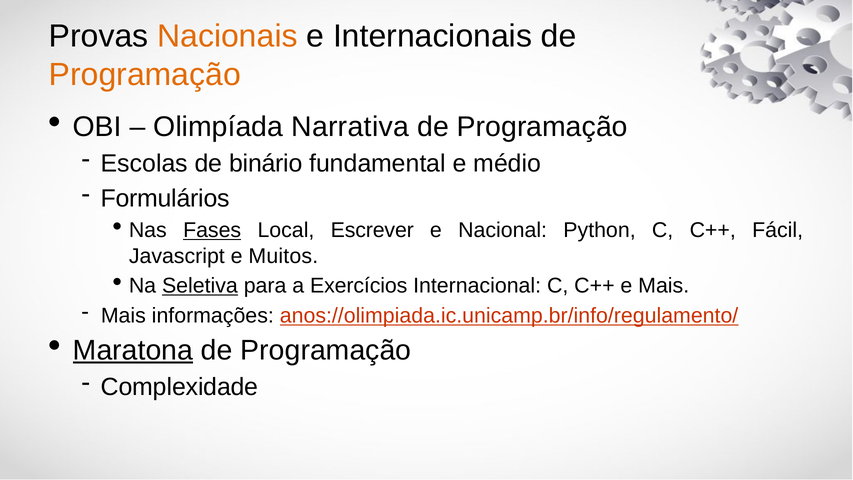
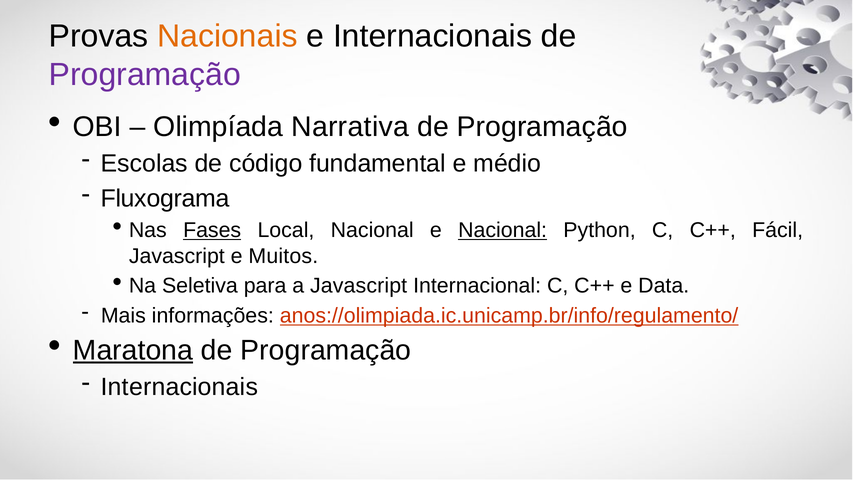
Programação at (145, 75) colour: orange -> purple
binário: binário -> código
Formulários: Formulários -> Fluxograma
Local Escrever: Escrever -> Nacional
Nacional at (503, 230) underline: none -> present
Seletiva underline: present -> none
a Exercícios: Exercícios -> Javascript
e Mais: Mais -> Data
Complexidade at (180, 387): Complexidade -> Internacionais
